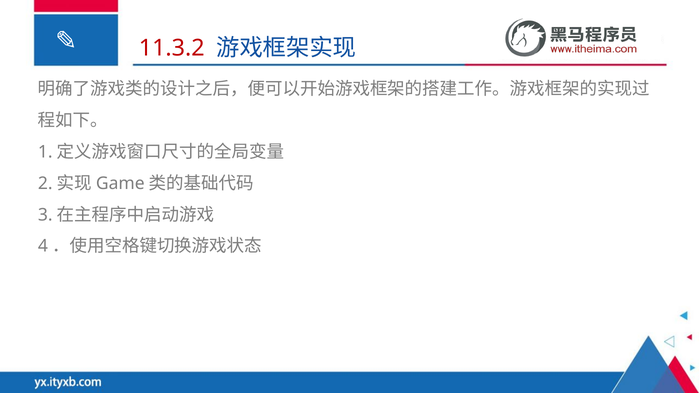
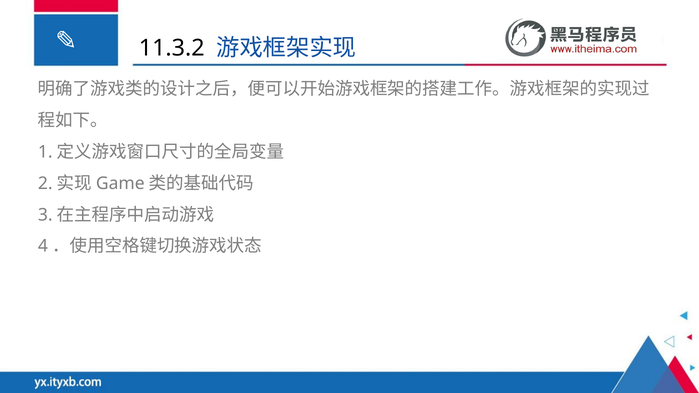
11.3.2 colour: red -> black
